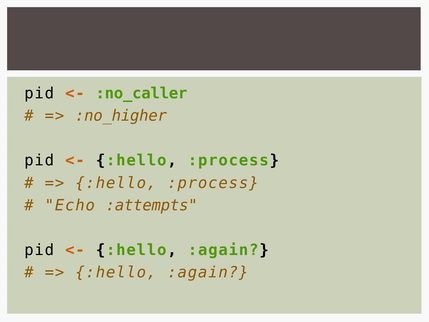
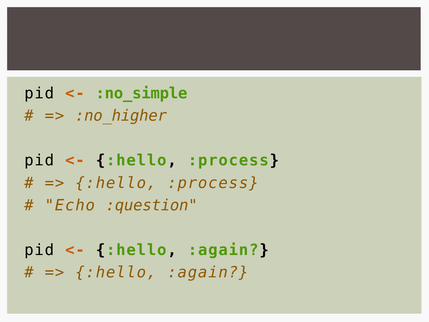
:no_caller: :no_caller -> :no_simple
:attempts: :attempts -> :question
